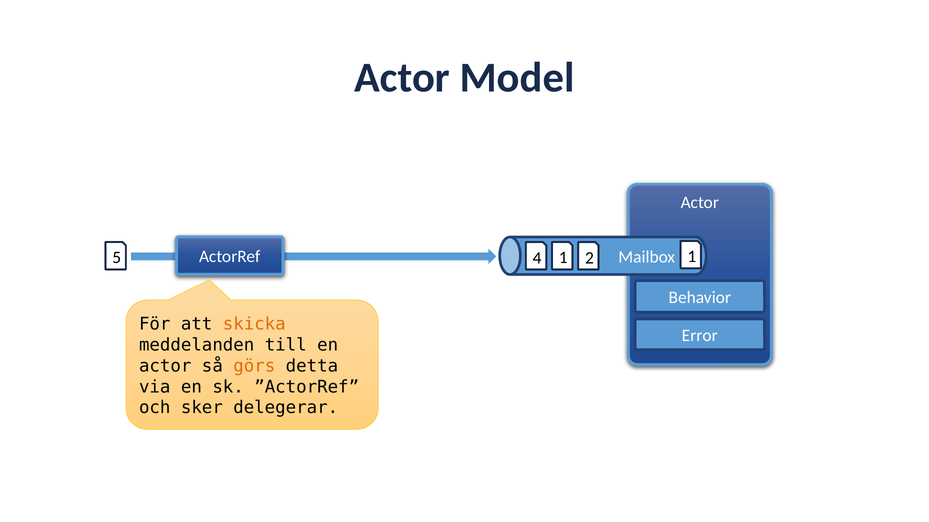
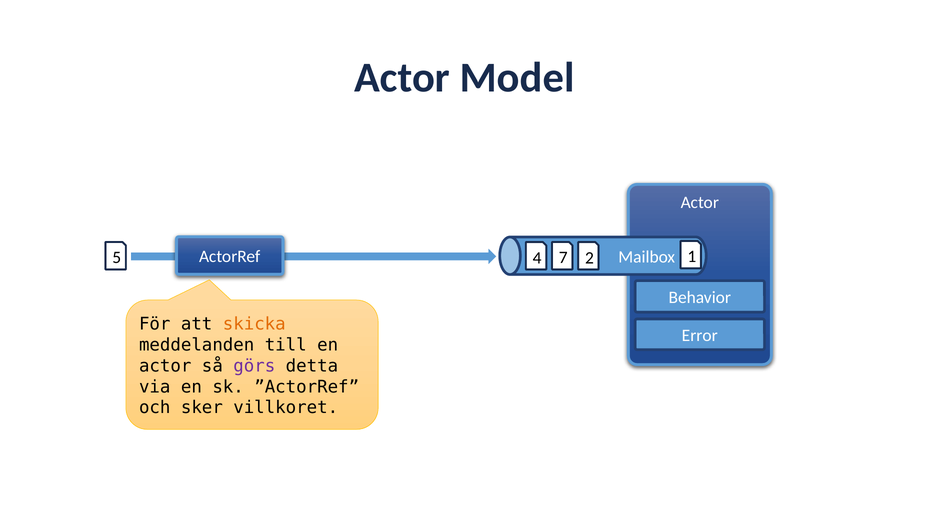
4 1: 1 -> 7
görs colour: orange -> purple
delegerar: delegerar -> villkoret
